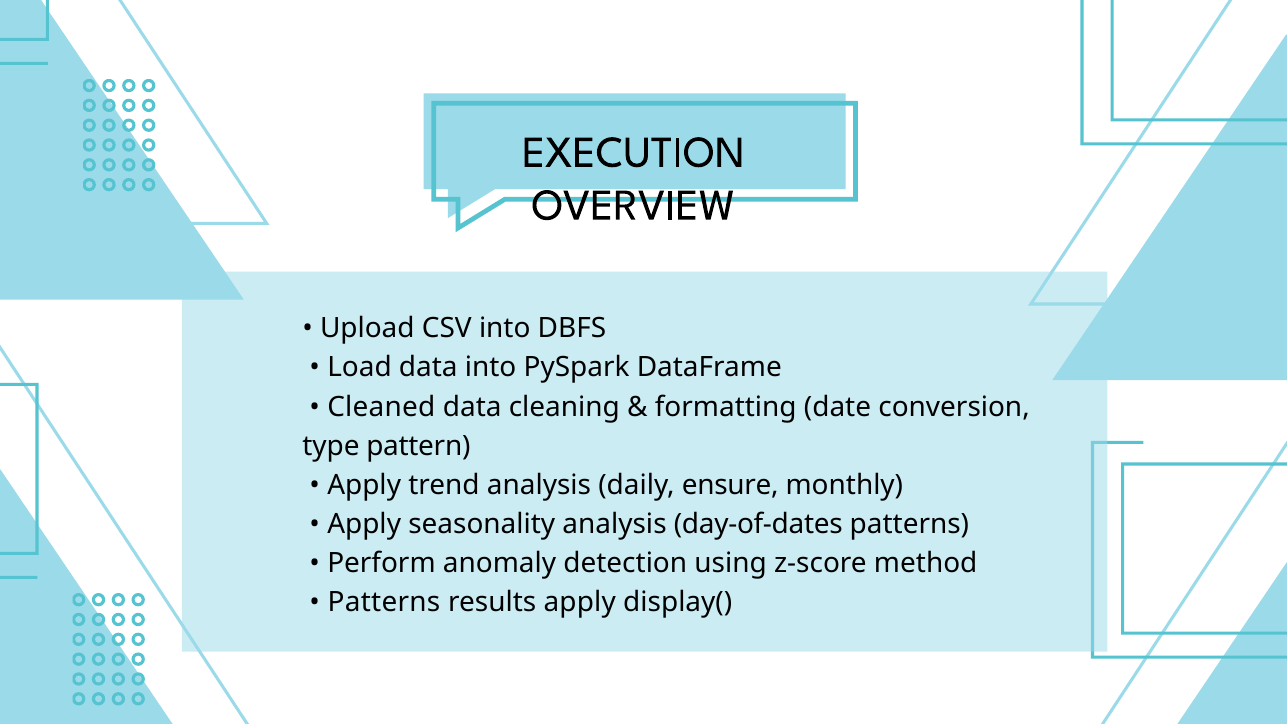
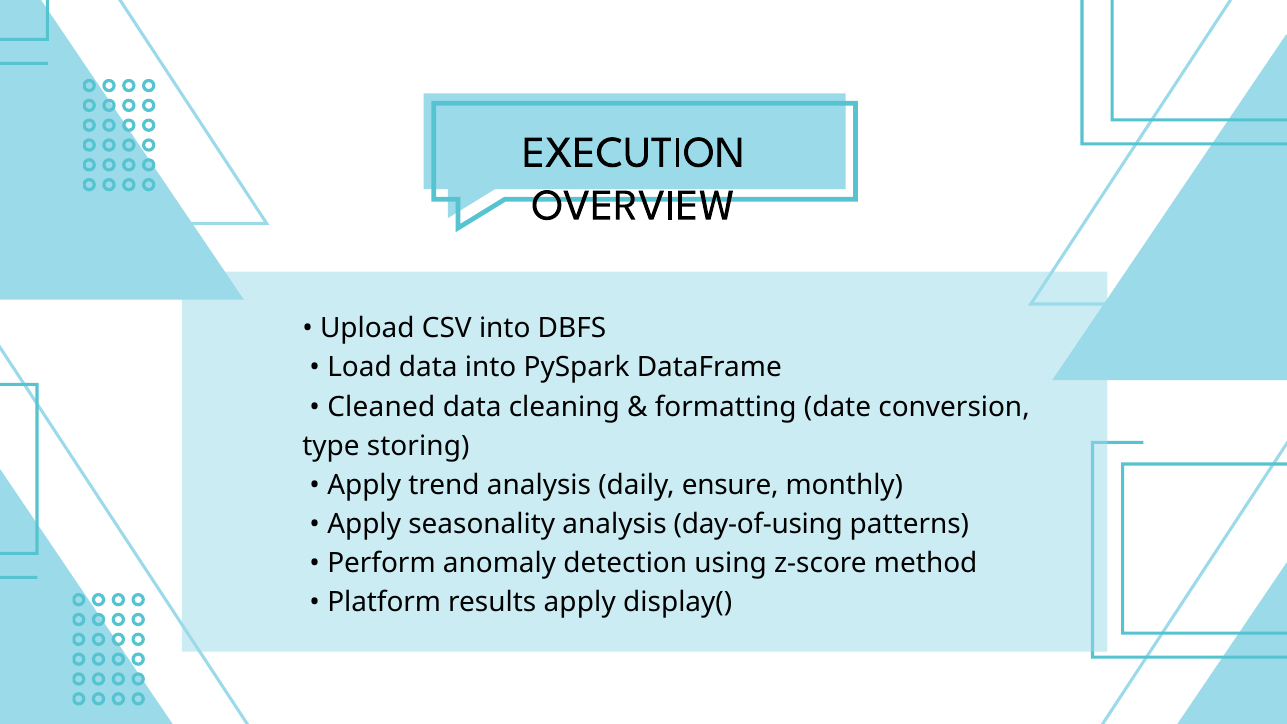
pattern: pattern -> storing
day-of-dates: day-of-dates -> day-of-using
Patterns at (384, 603): Patterns -> Platform
